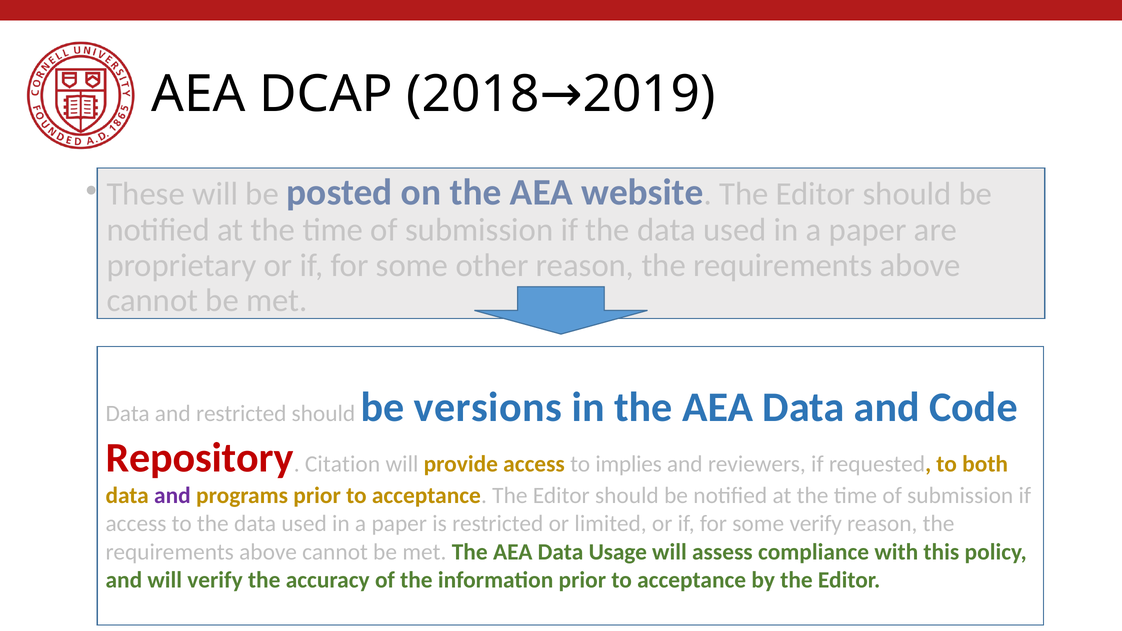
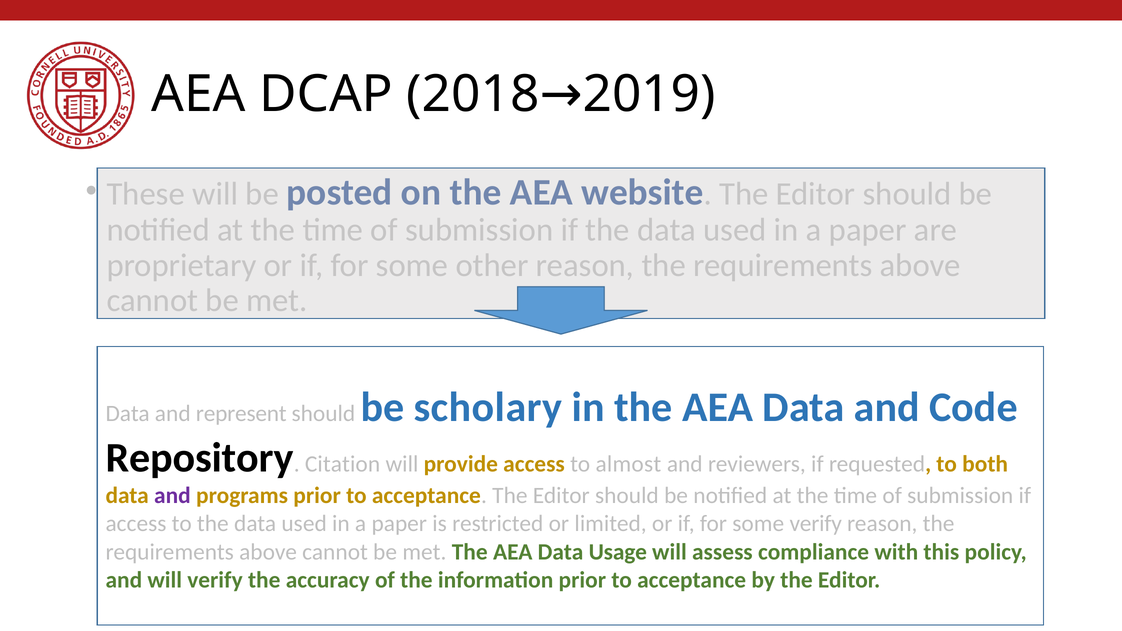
and restricted: restricted -> represent
versions: versions -> scholary
Repository colour: red -> black
implies: implies -> almost
